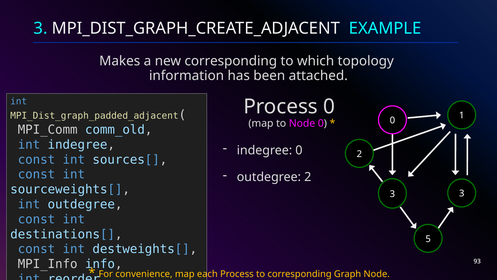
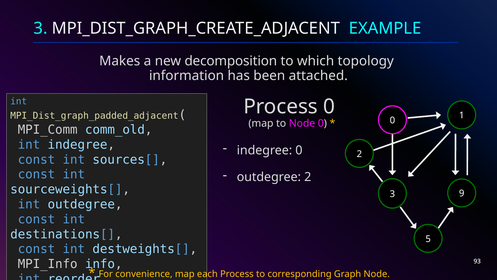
new corresponding: corresponding -> decomposition
3 3: 3 -> 9
